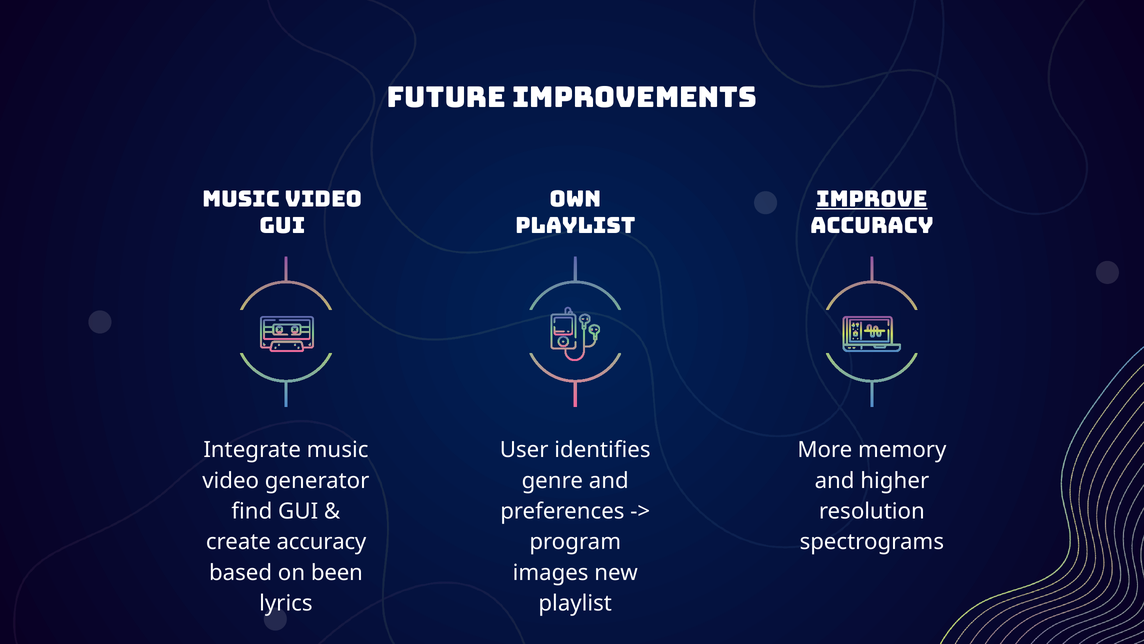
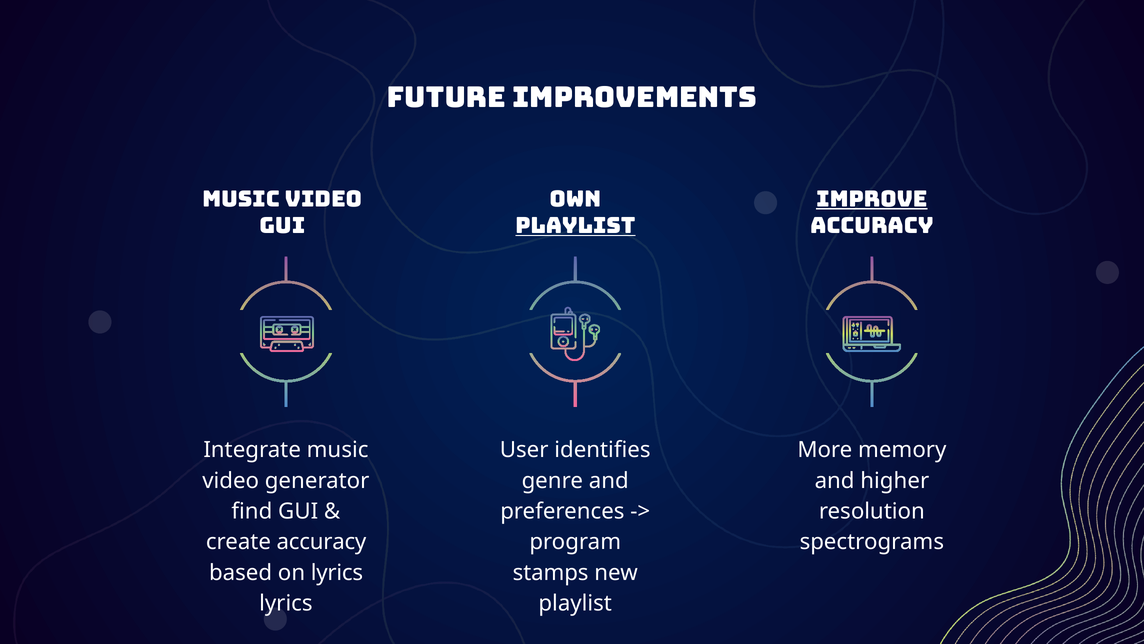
playlist at (575, 226) underline: none -> present
on been: been -> lyrics
images: images -> stamps
